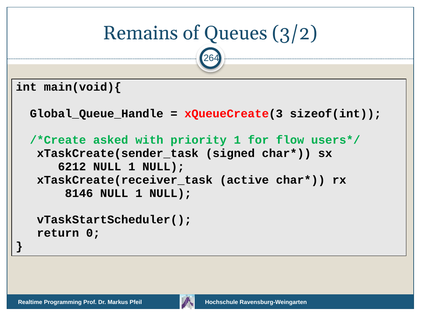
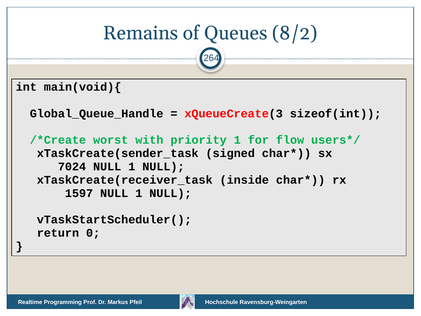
3/2: 3/2 -> 8/2
asked: asked -> worst
6212: 6212 -> 7024
active: active -> inside
8146: 8146 -> 1597
